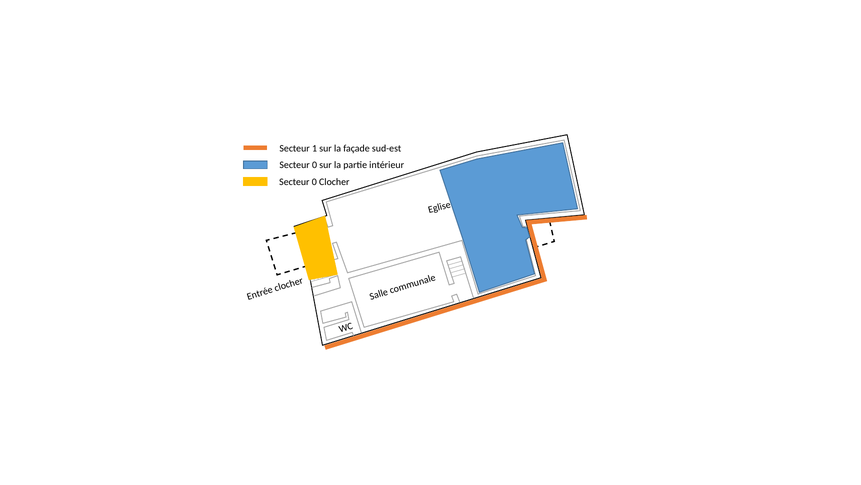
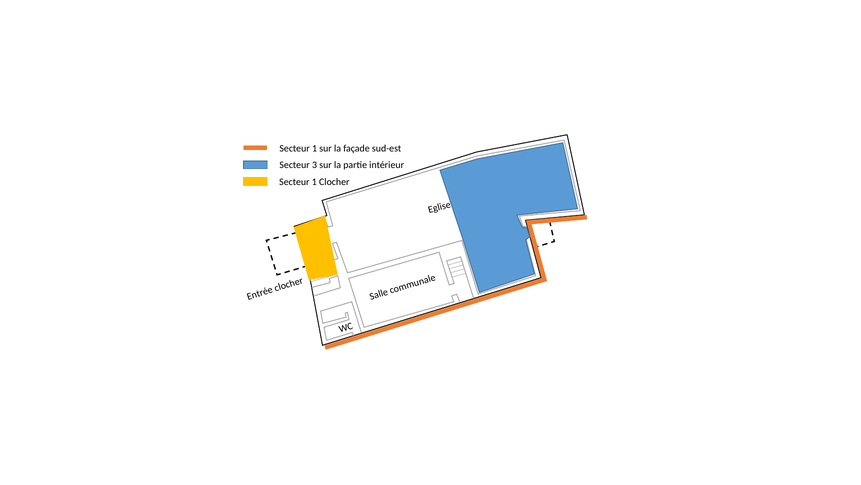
0 at (315, 165): 0 -> 3
0 at (314, 182): 0 -> 1
